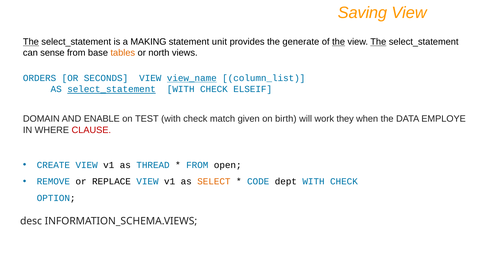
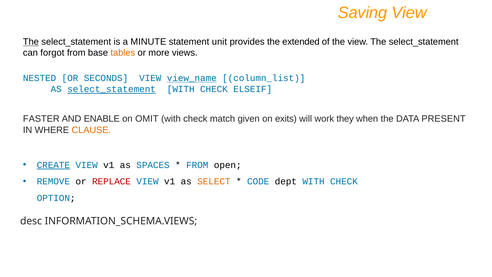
MAKING: MAKING -> MINUTE
generate: generate -> extended
the at (339, 42) underline: present -> none
The at (378, 42) underline: present -> none
sense: sense -> forgot
north: north -> more
ORDERS: ORDERS -> NESTED
DOMAIN: DOMAIN -> FASTER
TEST: TEST -> OMIT
birth: birth -> exits
EMPLOYE: EMPLOYE -> PRESENT
CLAUSE colour: red -> orange
CREATE underline: none -> present
THREAD: THREAD -> SPACES
REPLACE colour: black -> red
